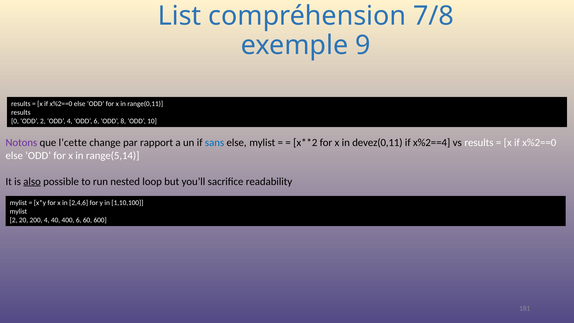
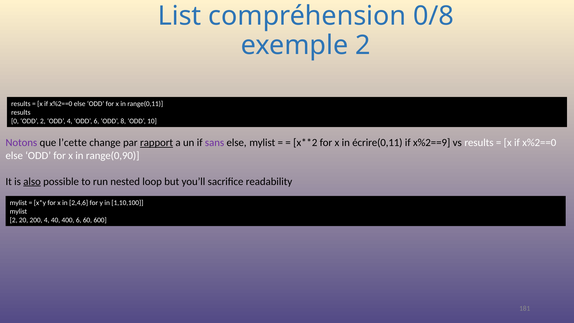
7/8: 7/8 -> 0/8
exemple 9: 9 -> 2
rapport underline: none -> present
sans colour: blue -> purple
devez(0,11: devez(0,11 -> écrire(0,11
x%2==4: x%2==4 -> x%2==9
range(5,14: range(5,14 -> range(0,90
